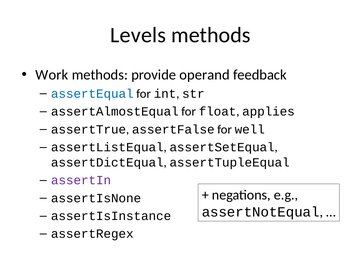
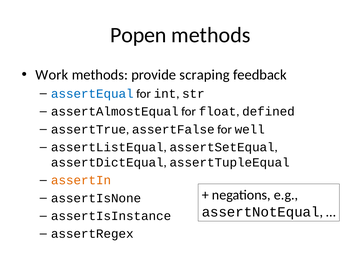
Levels: Levels -> Popen
operand: operand -> scraping
applies: applies -> defined
assertIn colour: purple -> orange
